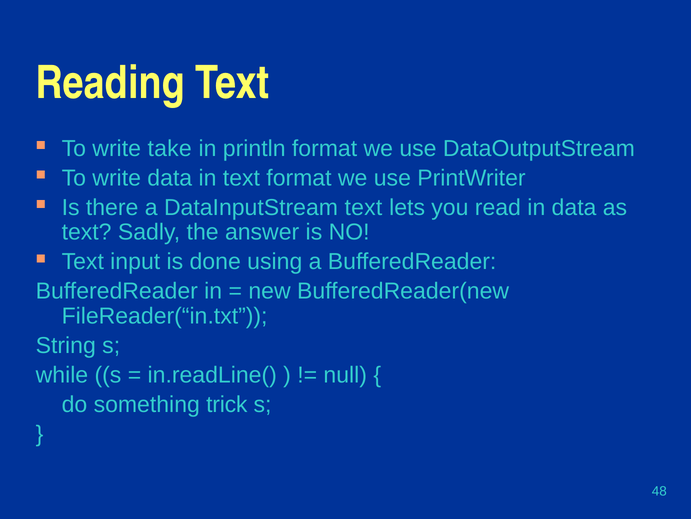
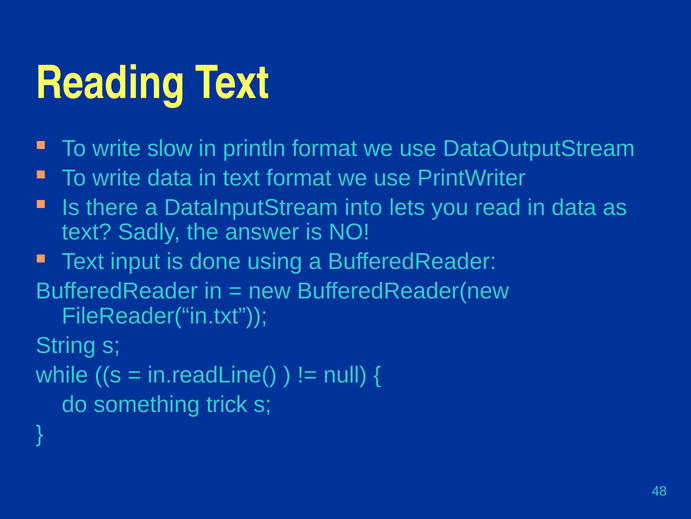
take: take -> slow
DataInputStream text: text -> into
